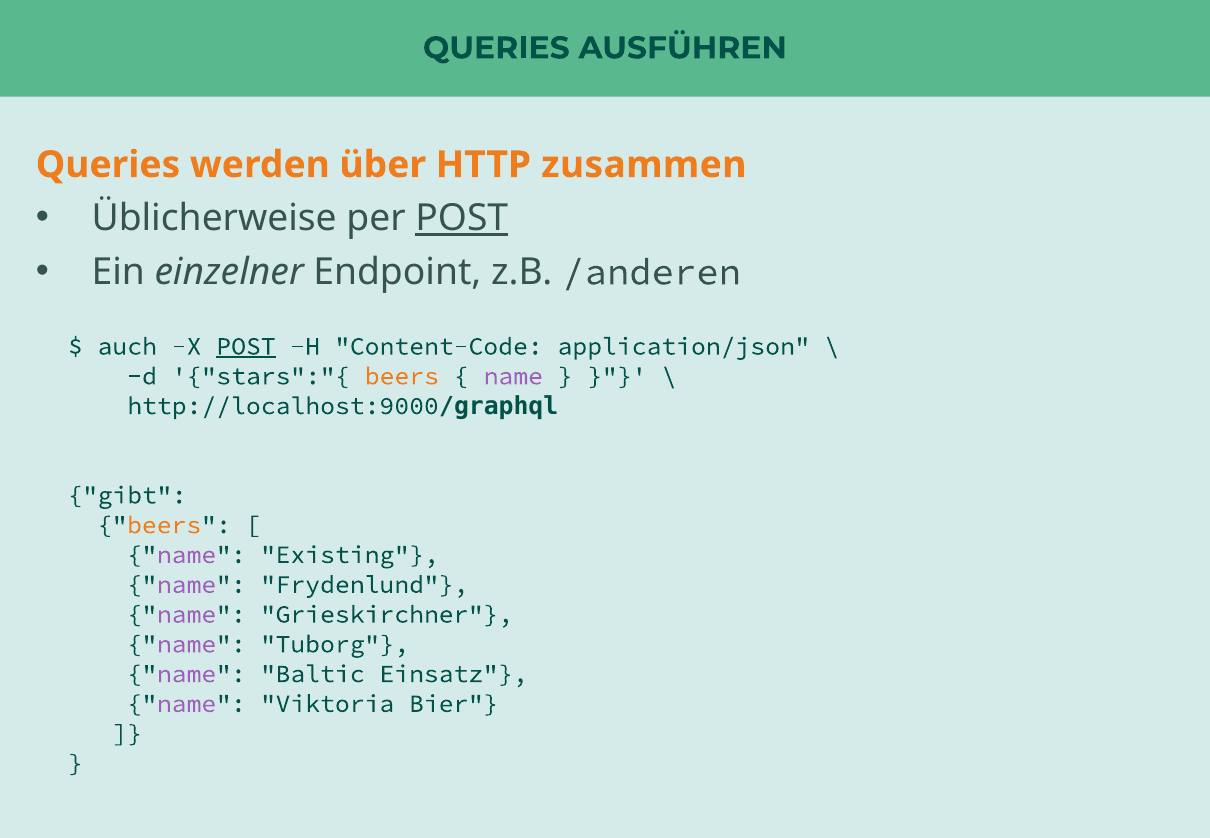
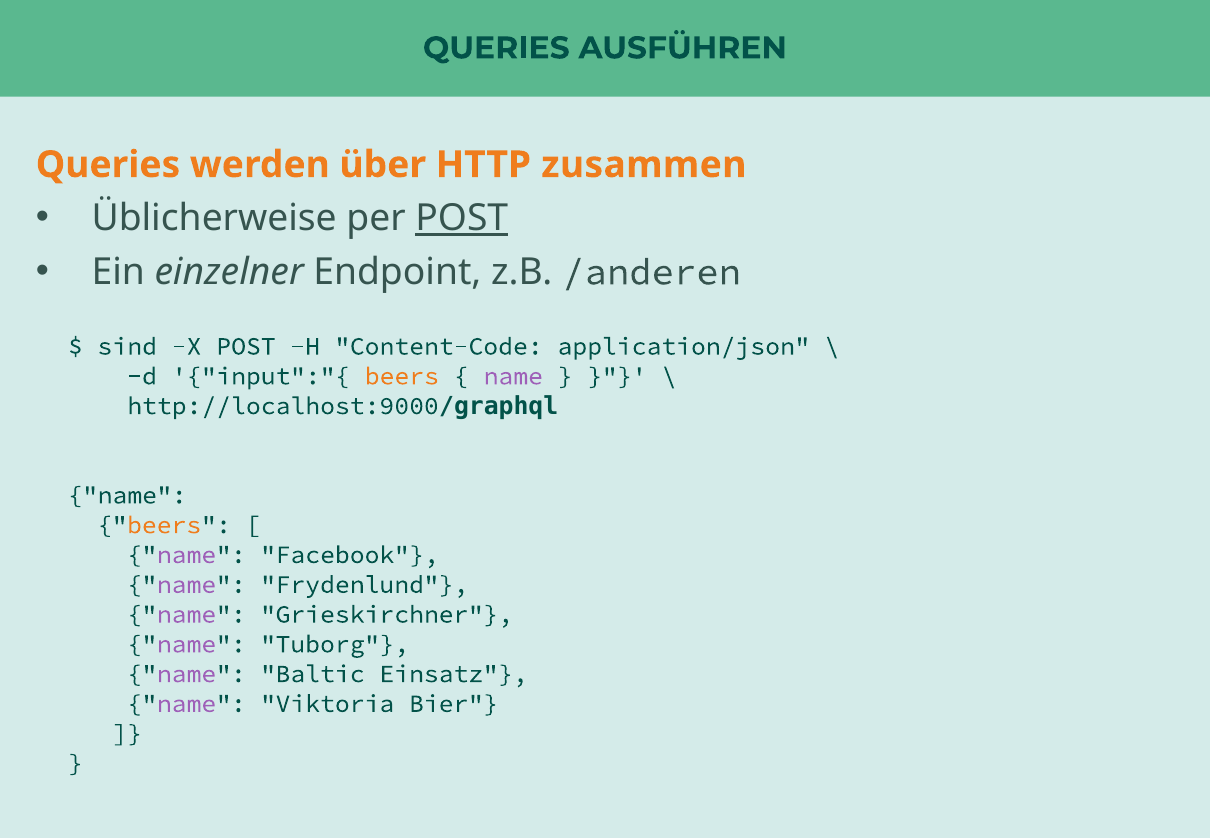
auch: auch -> sind
POST at (246, 346) underline: present -> none
stars":"{: stars":"{ -> input":"{
gibt at (127, 495): gibt -> name
Existing: Existing -> Facebook
